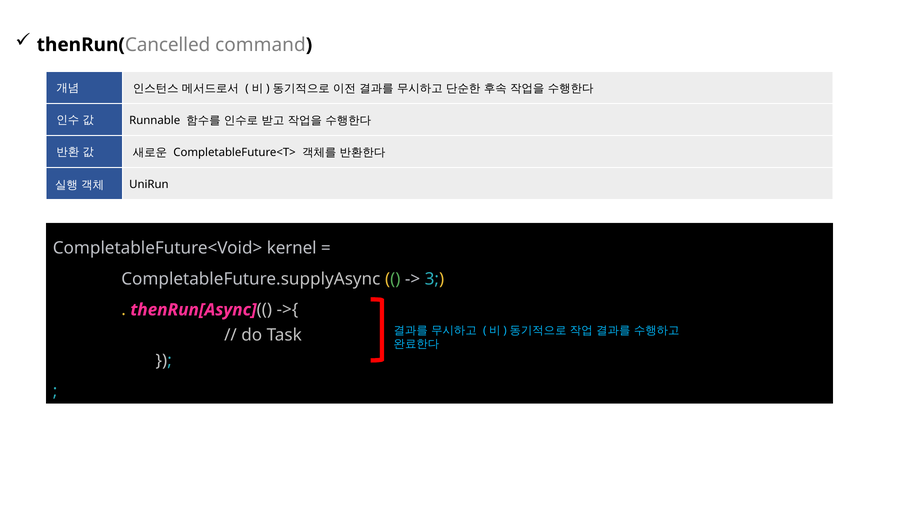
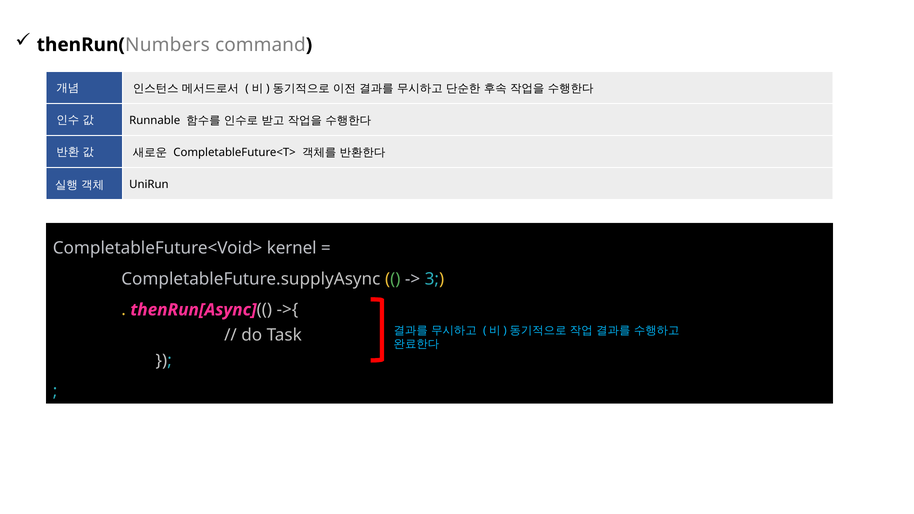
Cancelled: Cancelled -> Numbers
